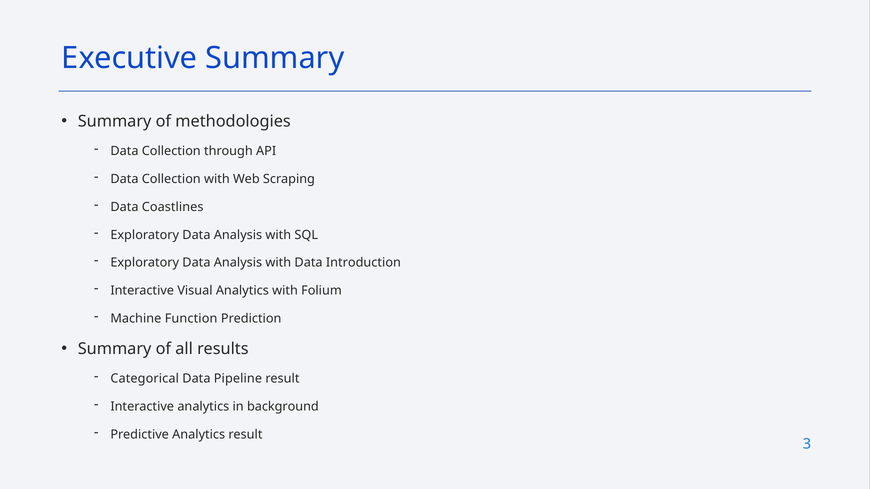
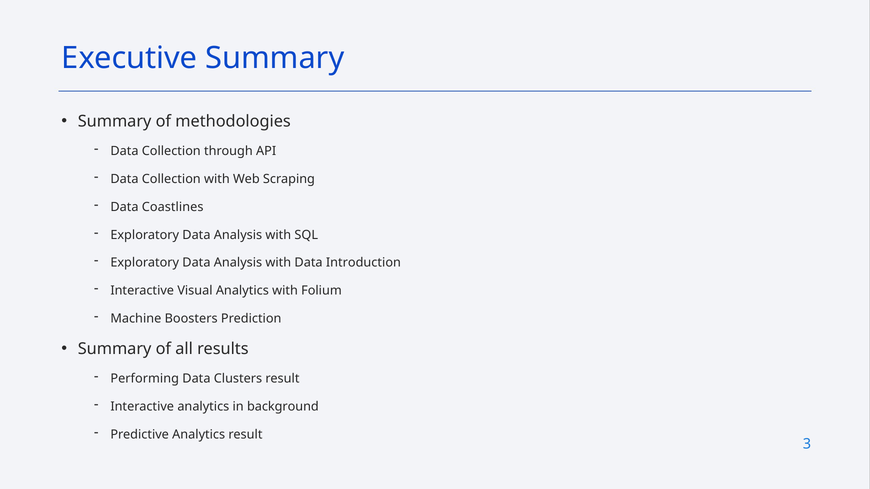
Function: Function -> Boosters
Categorical: Categorical -> Performing
Pipeline: Pipeline -> Clusters
